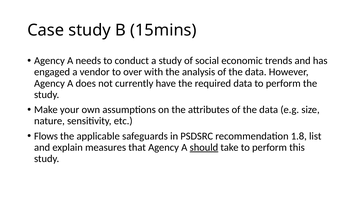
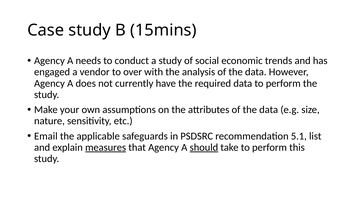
Flows: Flows -> Email
1.8: 1.8 -> 5.1
measures underline: none -> present
